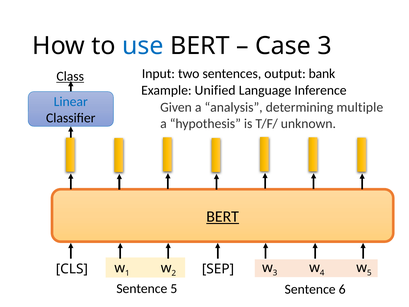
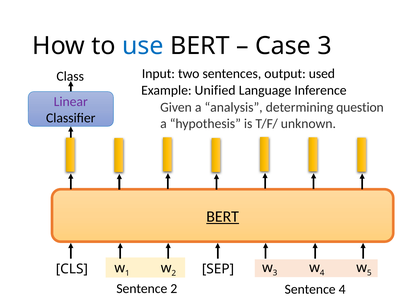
bank: bank -> used
Class underline: present -> none
Linear colour: blue -> purple
multiple: multiple -> question
Sentence 5: 5 -> 2
Sentence 6: 6 -> 4
